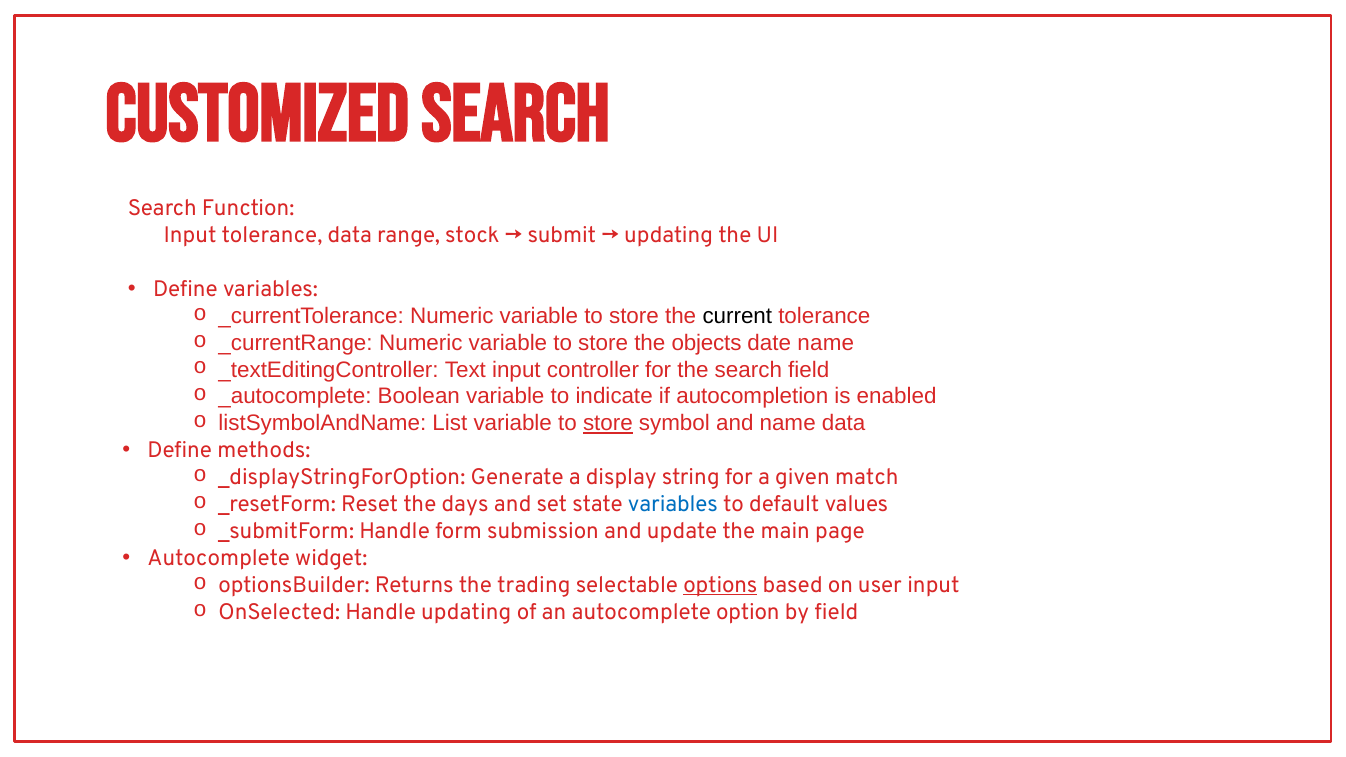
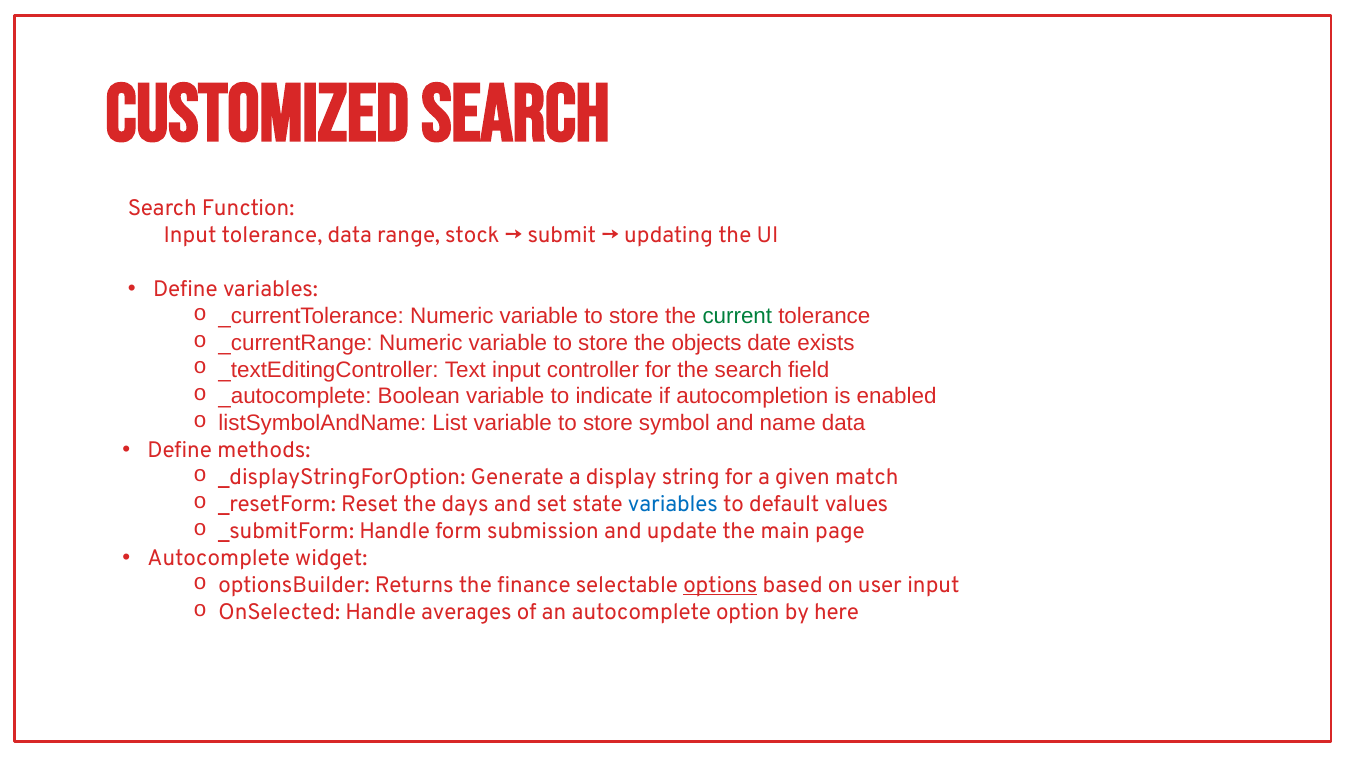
current colour: black -> green
date name: name -> exists
store at (608, 424) underline: present -> none
trading: trading -> finance
Handle updating: updating -> averages
by field: field -> here
